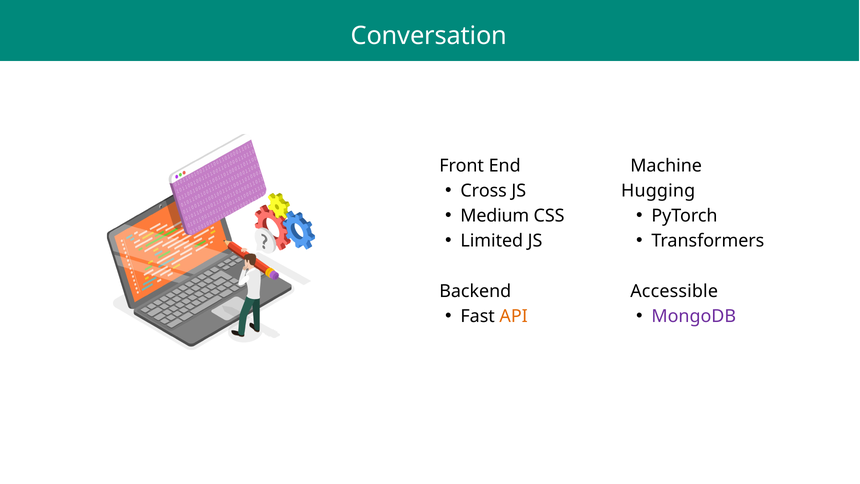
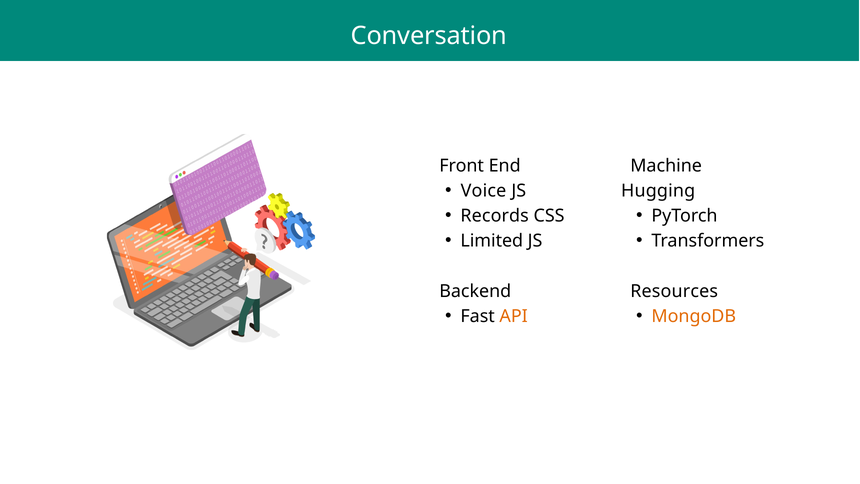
Cross: Cross -> Voice
Medium: Medium -> Records
Accessible: Accessible -> Resources
MongoDB colour: purple -> orange
